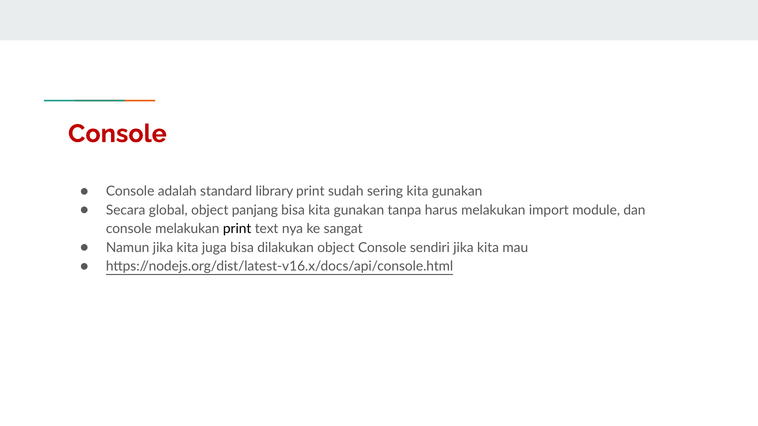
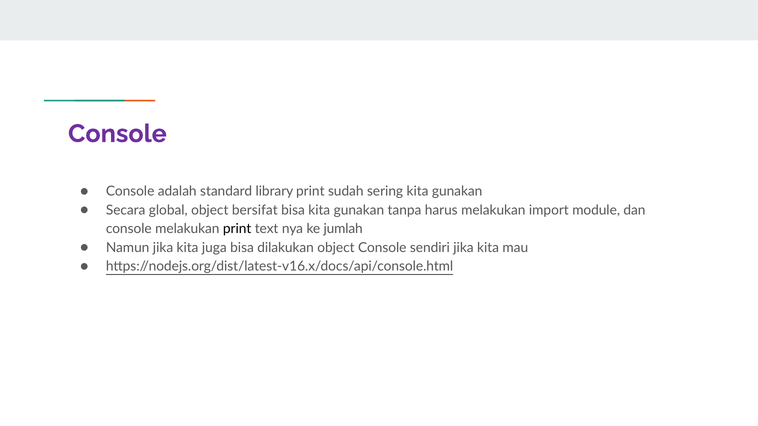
Console at (117, 134) colour: red -> purple
panjang: panjang -> bersifat
sangat: sangat -> jumlah
